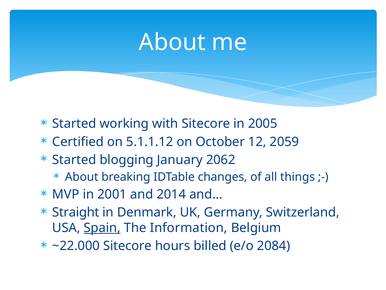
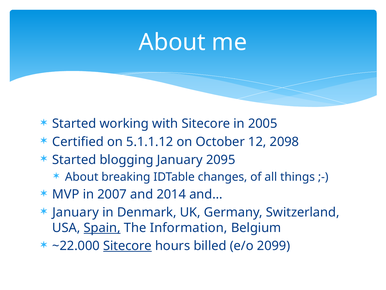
2059: 2059 -> 2098
2062: 2062 -> 2095
2001: 2001 -> 2007
Straight at (76, 212): Straight -> January
Sitecore at (127, 245) underline: none -> present
2084: 2084 -> 2099
